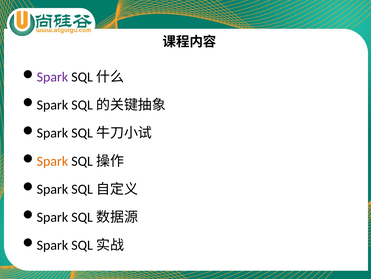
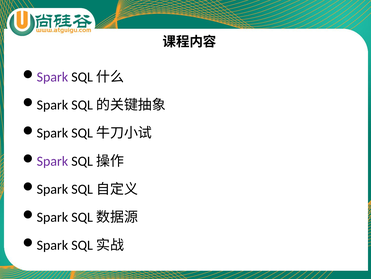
Spark at (52, 161) colour: orange -> purple
